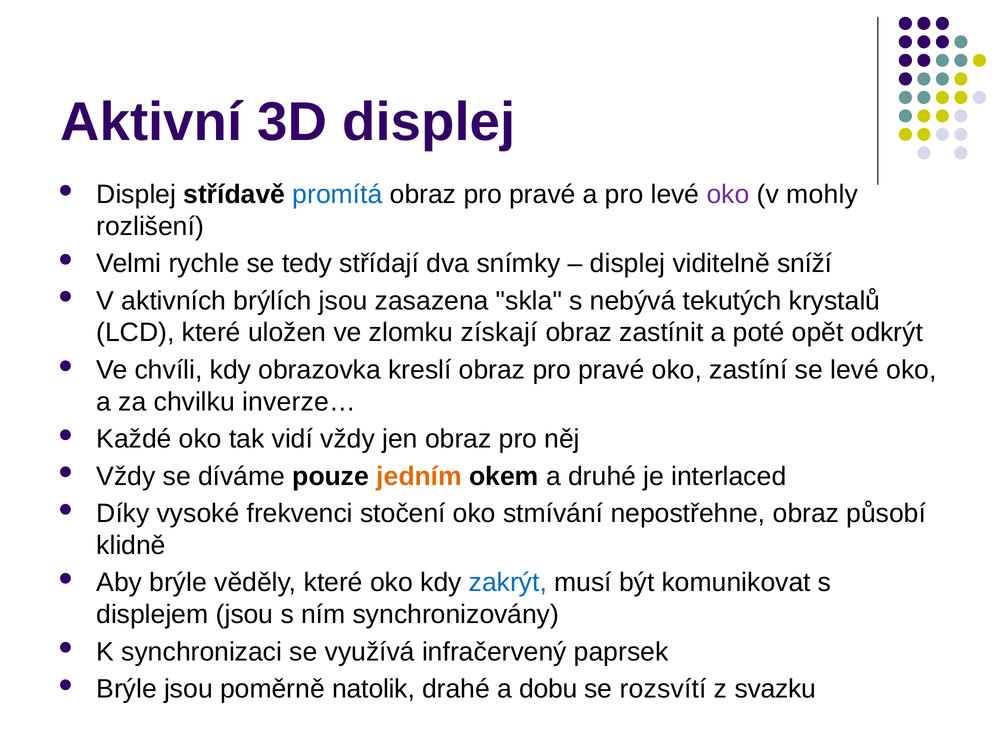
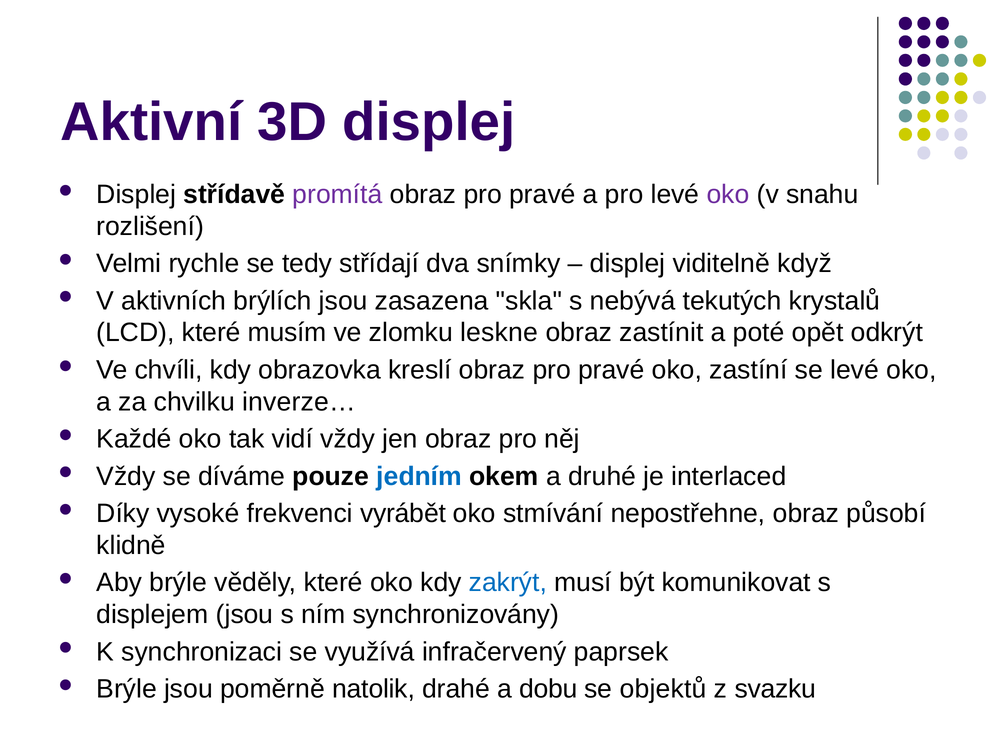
promítá colour: blue -> purple
mohly: mohly -> snahu
sníží: sníží -> když
uložen: uložen -> musím
získají: získají -> leskne
jedním colour: orange -> blue
stočení: stočení -> vyrábět
rozsvítí: rozsvítí -> objektů
